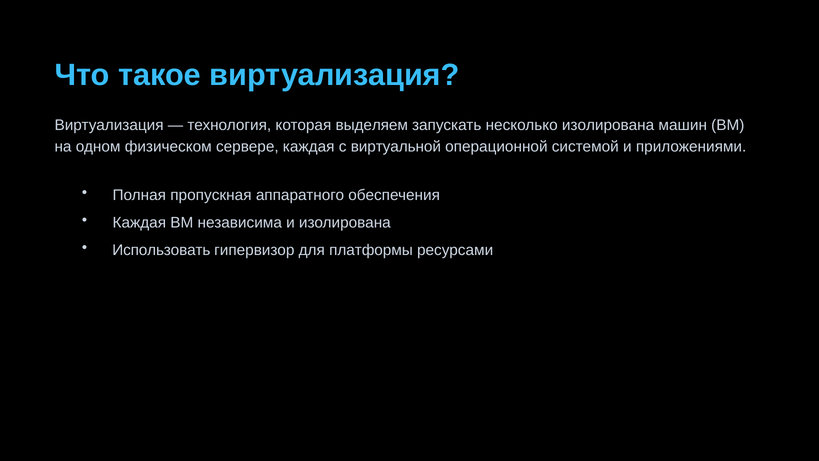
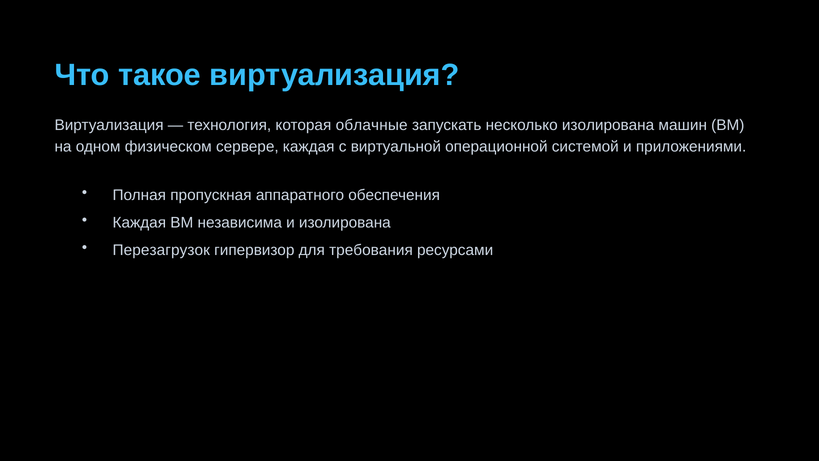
выделяем: выделяем -> облачные
Использовать: Использовать -> Перезагрузок
платформы: платформы -> требования
